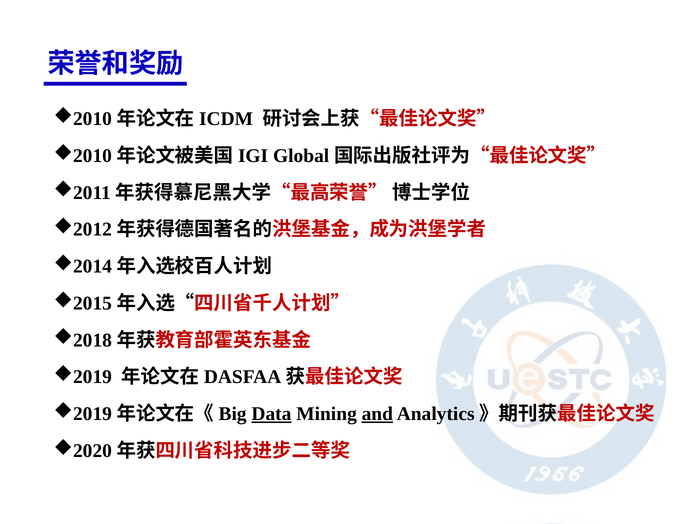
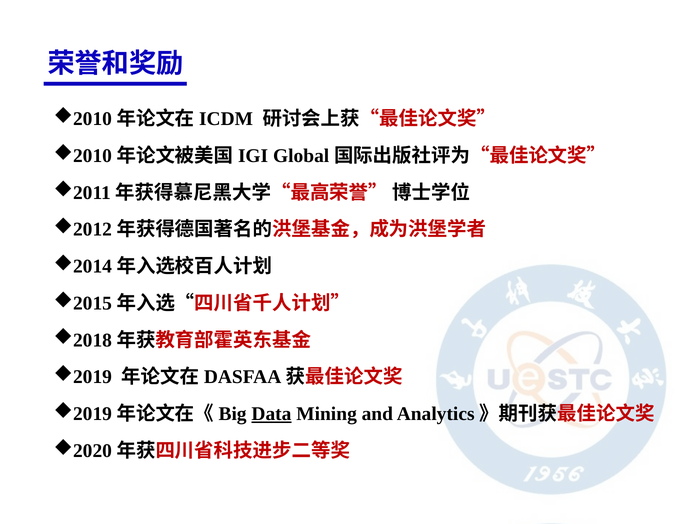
and underline: present -> none
